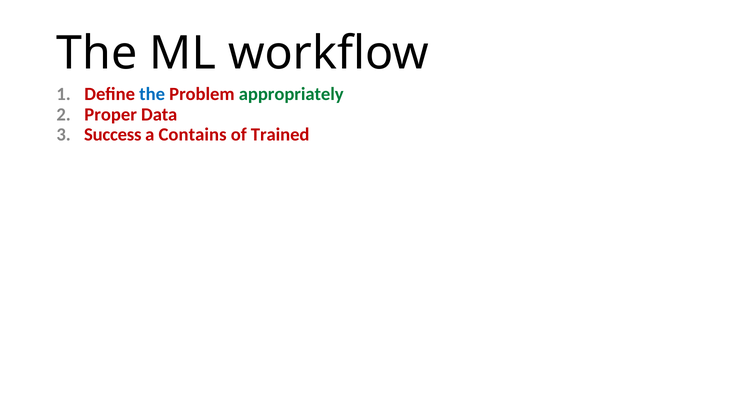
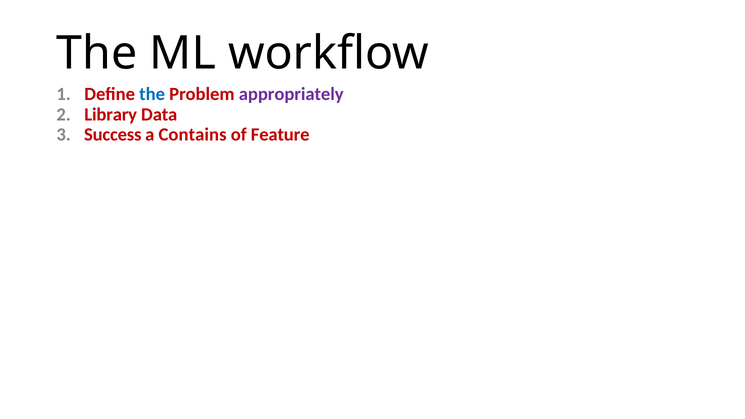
appropriately colour: green -> purple
Proper: Proper -> Library
Trained: Trained -> Feature
